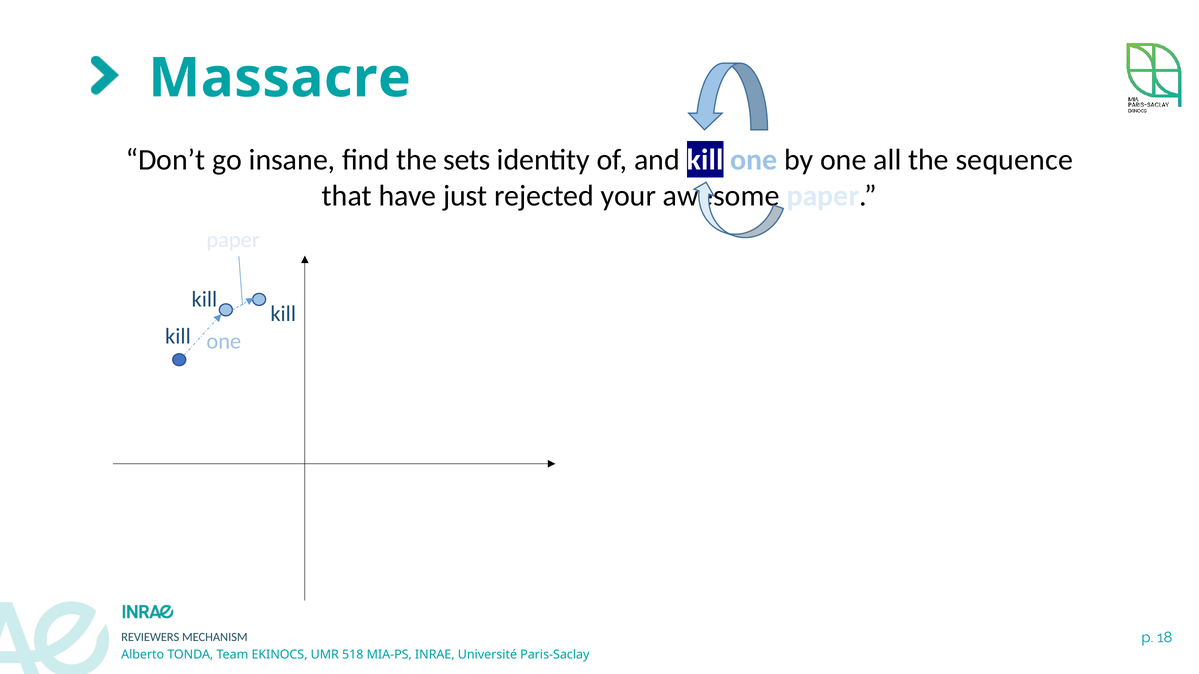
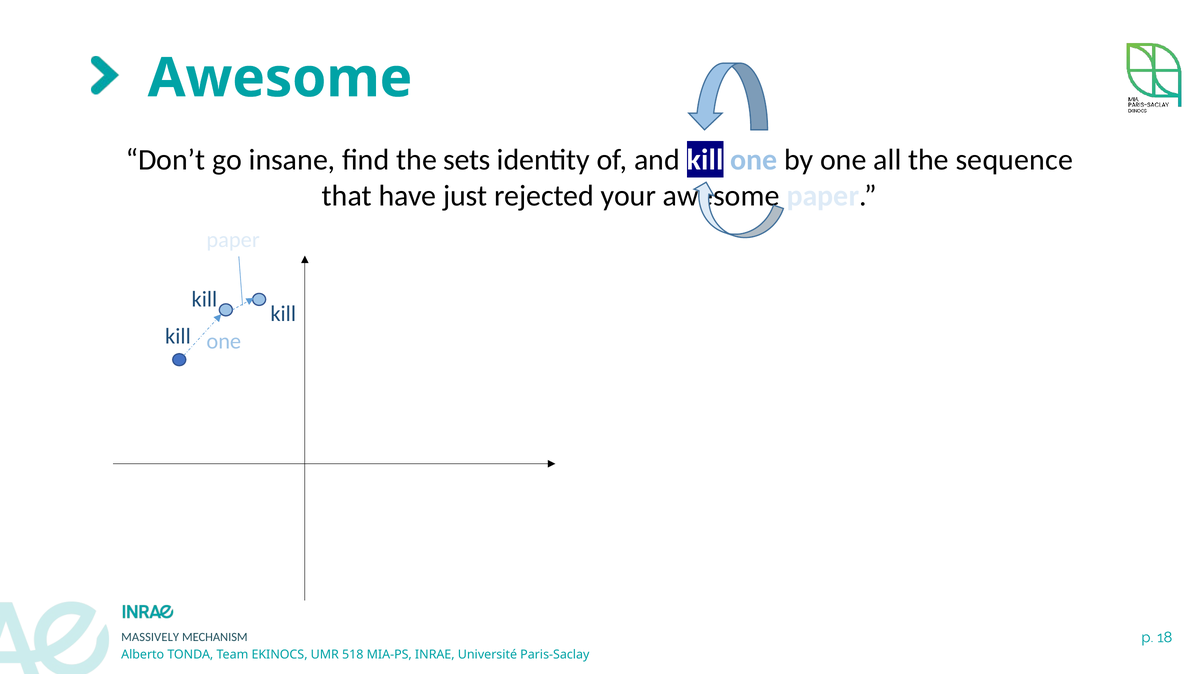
Massacre at (280, 78): Massacre -> Awesome
REVIEWERS: REVIEWERS -> MASSIVELY
